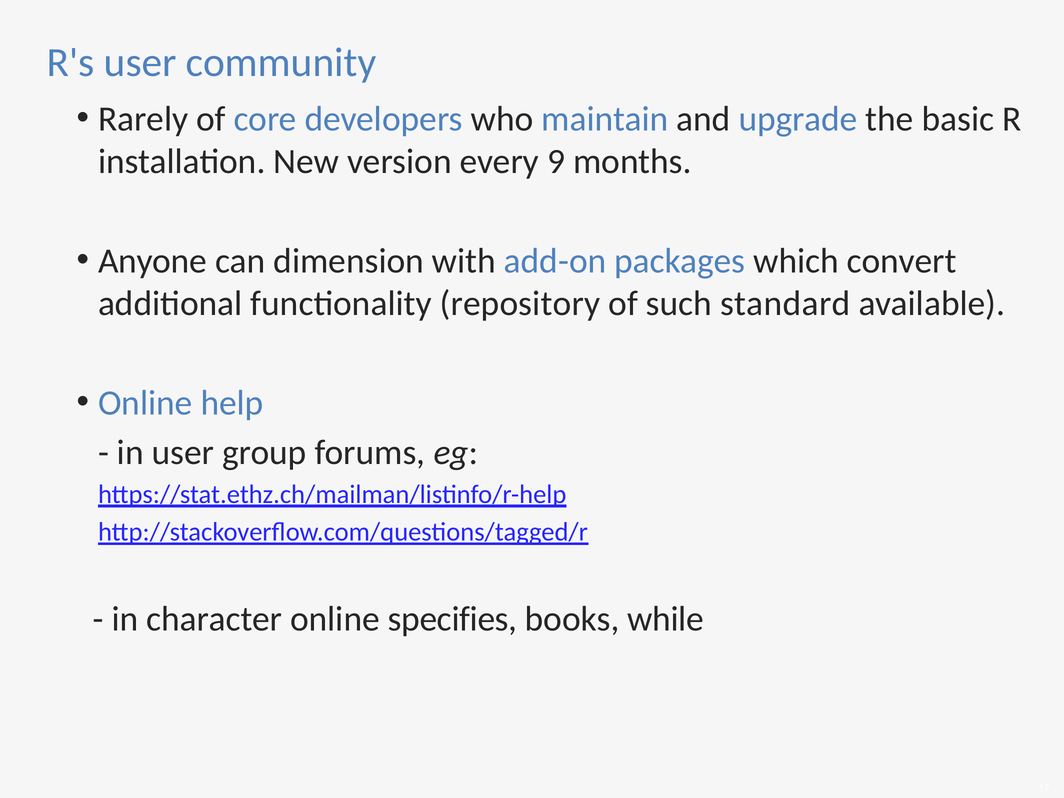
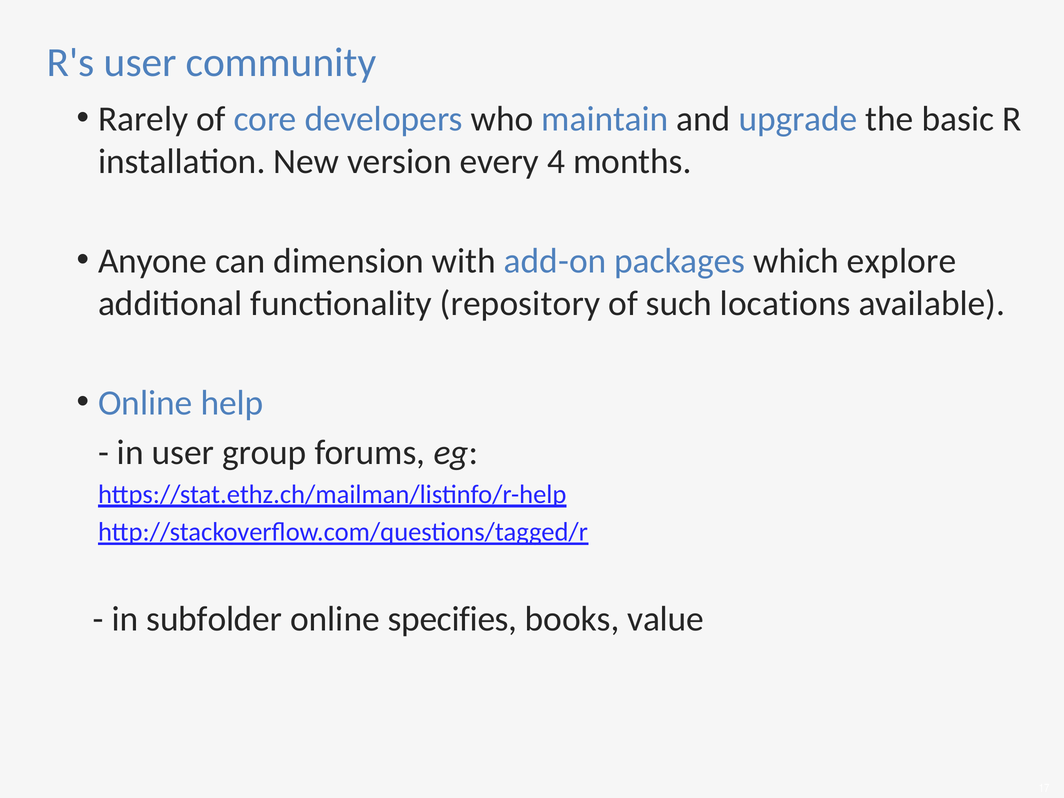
9: 9 -> 4
convert: convert -> explore
standard: standard -> locations
character: character -> subfolder
while: while -> value
